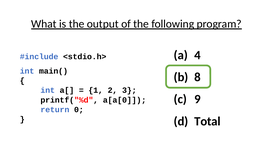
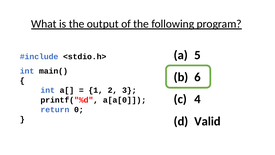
4: 4 -> 5
8: 8 -> 6
9: 9 -> 4
Total: Total -> Valid
